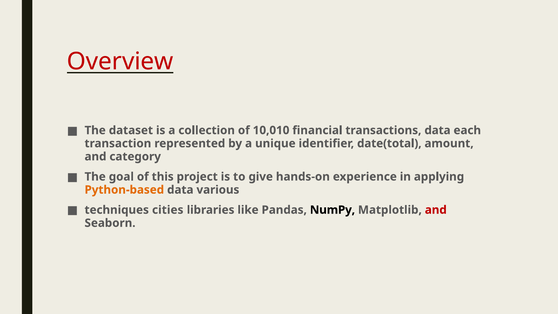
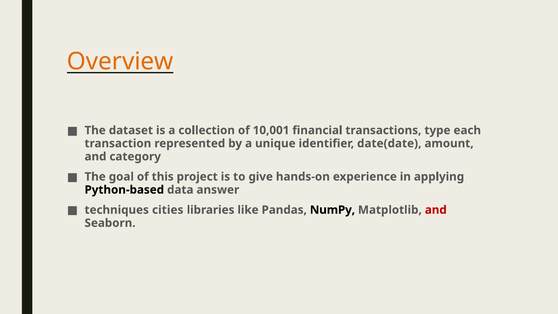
Overview colour: red -> orange
10,010: 10,010 -> 10,001
transactions data: data -> type
date(total: date(total -> date(date
Python-based colour: orange -> black
various: various -> answer
